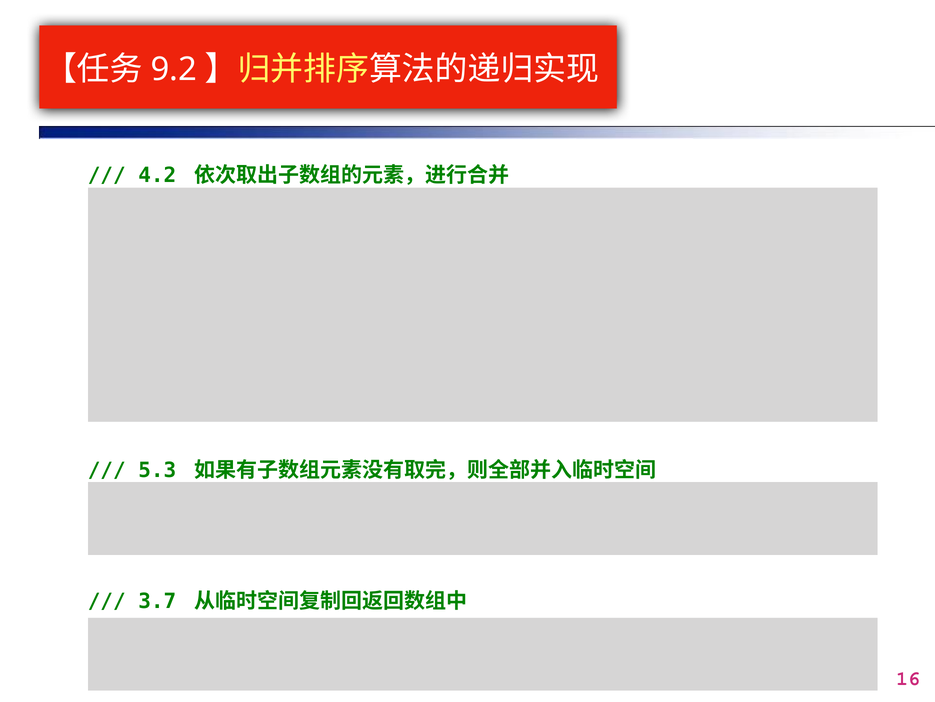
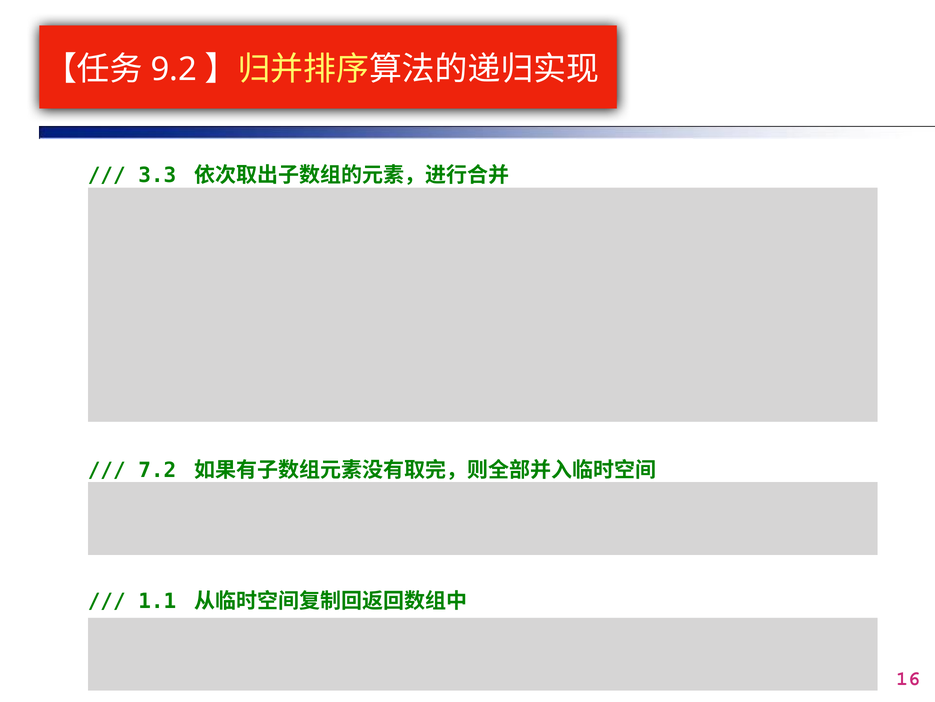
4.2: 4.2 -> 3.3
5.3: 5.3 -> 7.2
3.7: 3.7 -> 1.1
